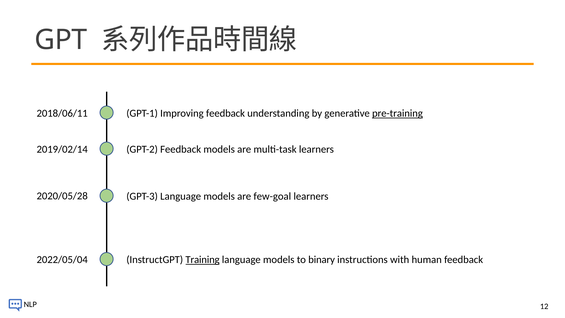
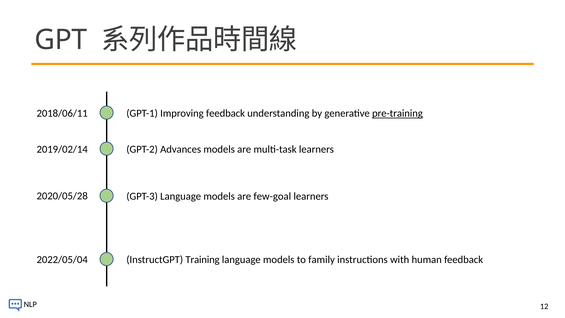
GPT-2 Feedback: Feedback -> Advances
Training underline: present -> none
binary: binary -> family
